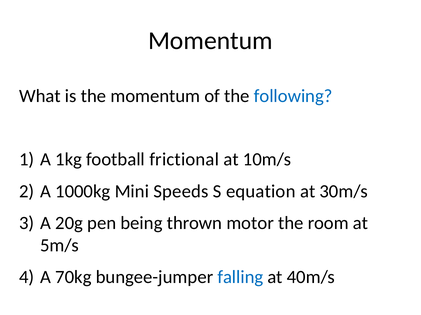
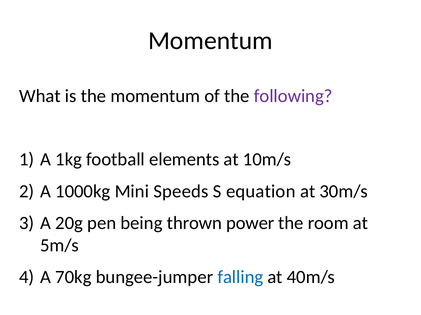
following colour: blue -> purple
frictional: frictional -> elements
motor: motor -> power
